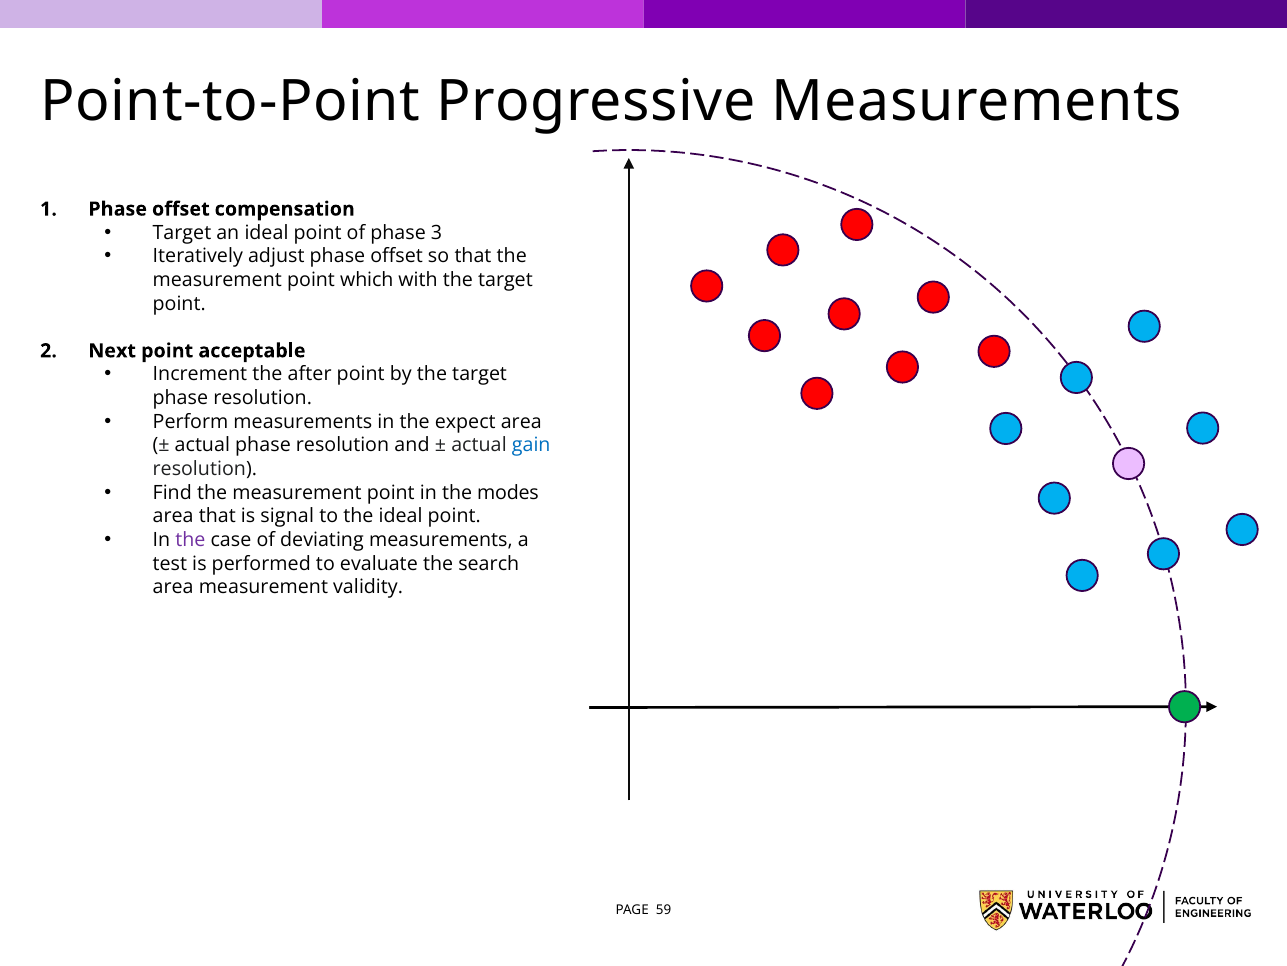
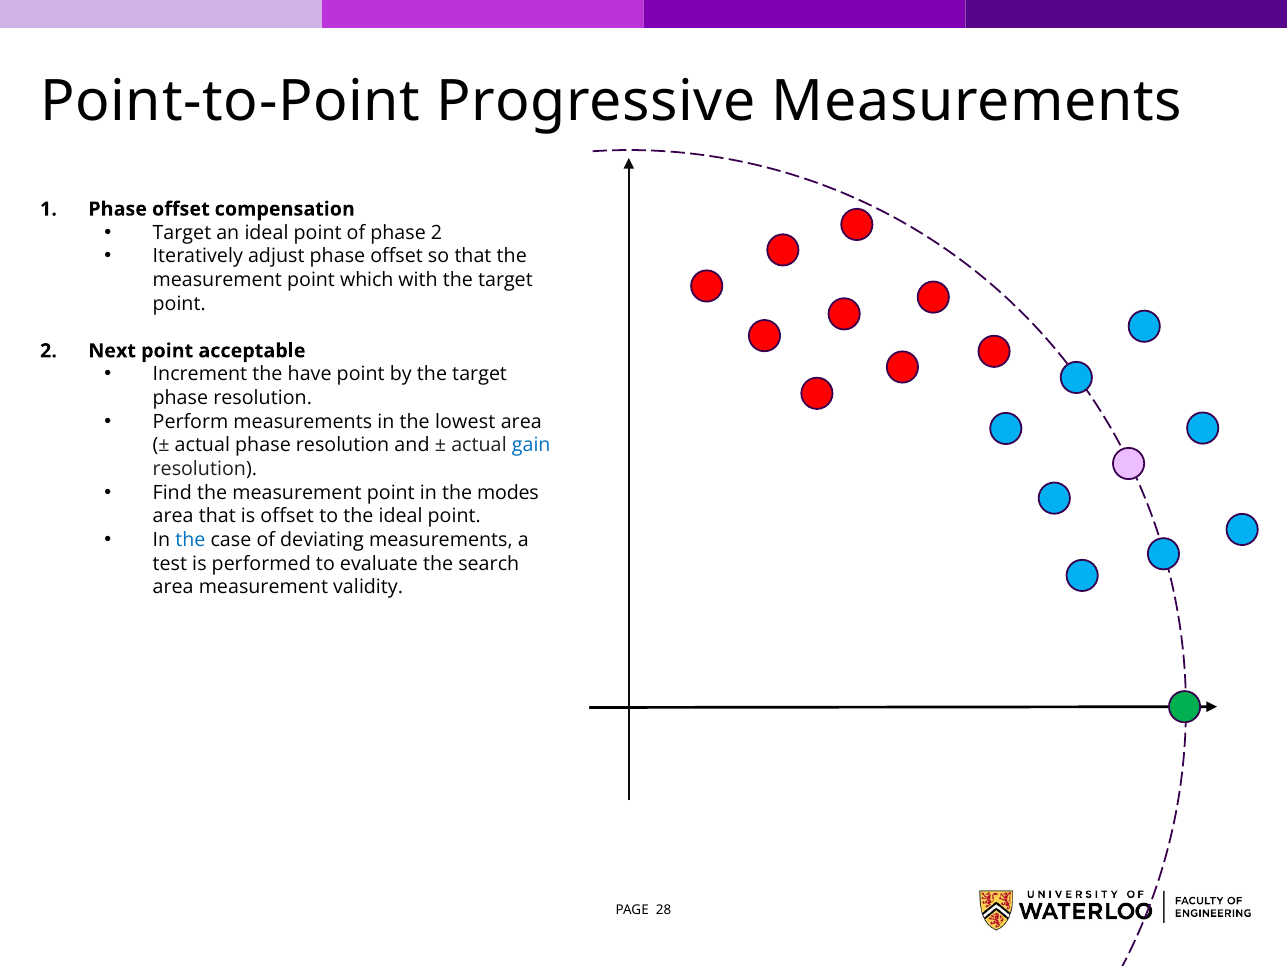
phase 3: 3 -> 2
after: after -> have
expect: expect -> lowest
is signal: signal -> offset
the at (190, 539) colour: purple -> blue
59: 59 -> 28
